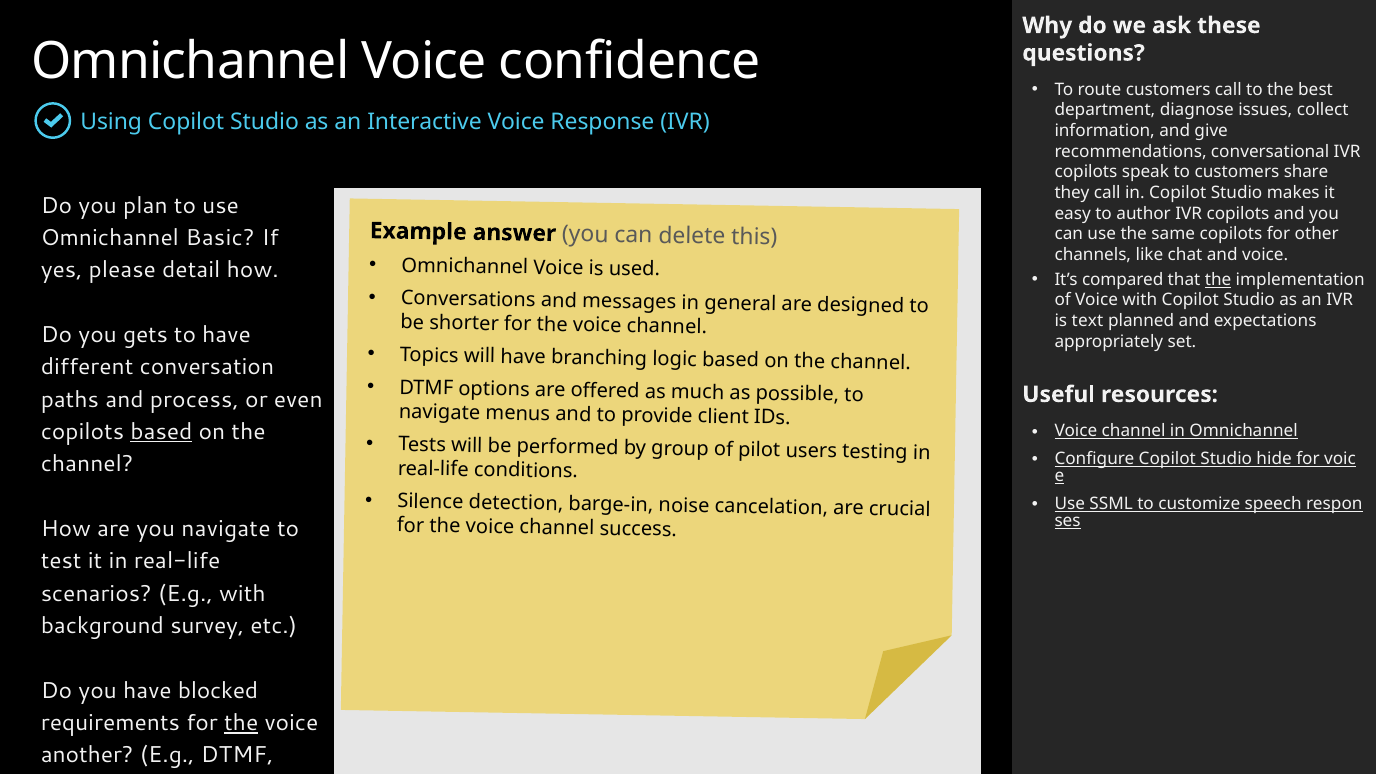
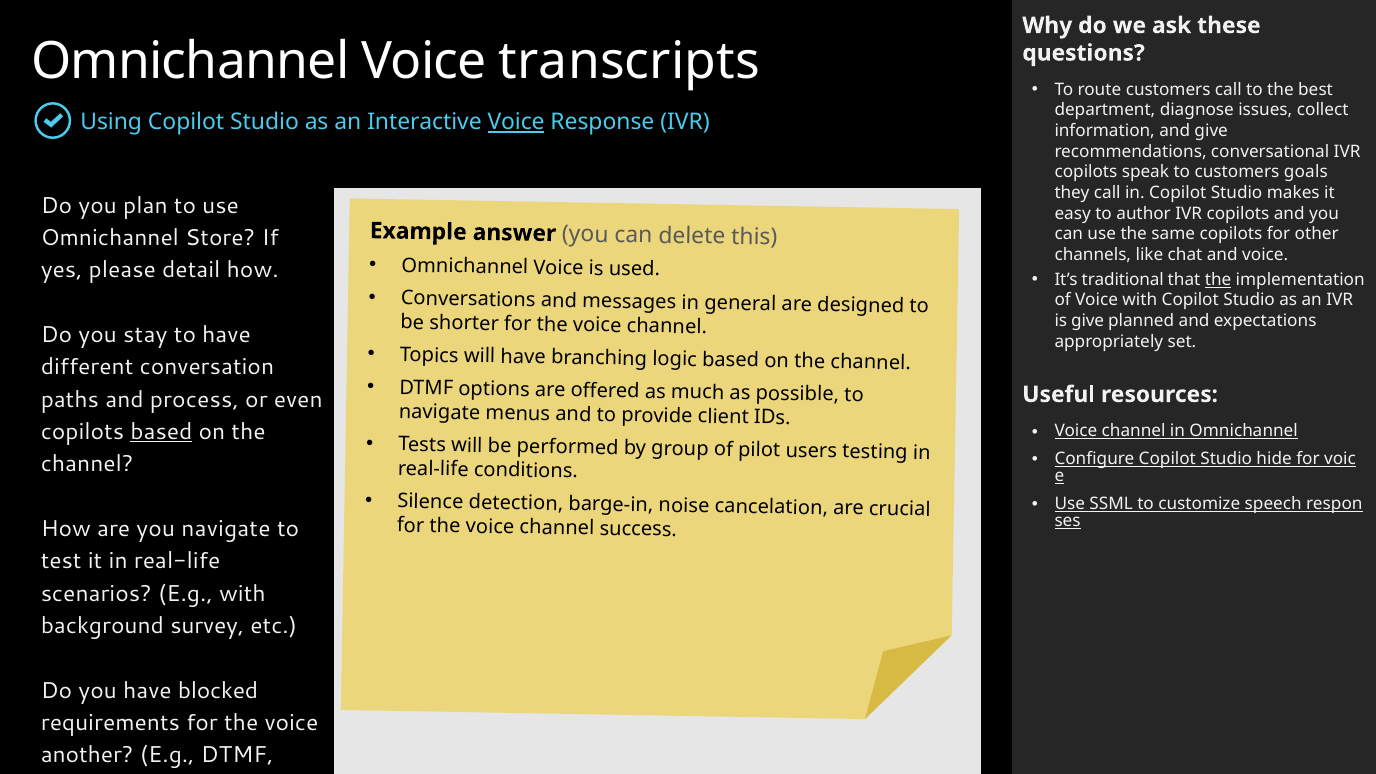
confidence: confidence -> transcripts
Voice at (516, 122) underline: none -> present
share: share -> goals
Basic: Basic -> Store
compared: compared -> traditional
is text: text -> give
gets: gets -> stay
the at (241, 723) underline: present -> none
